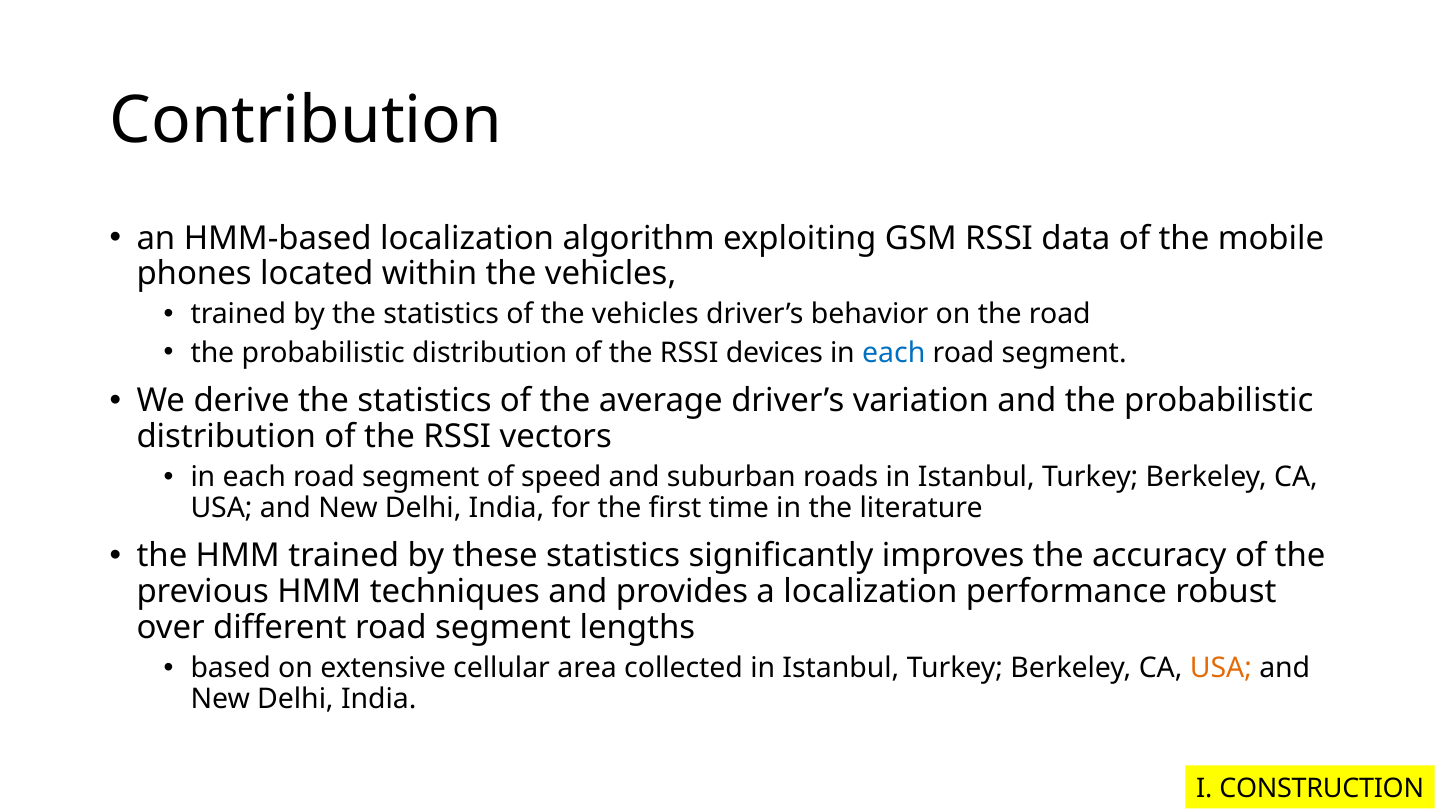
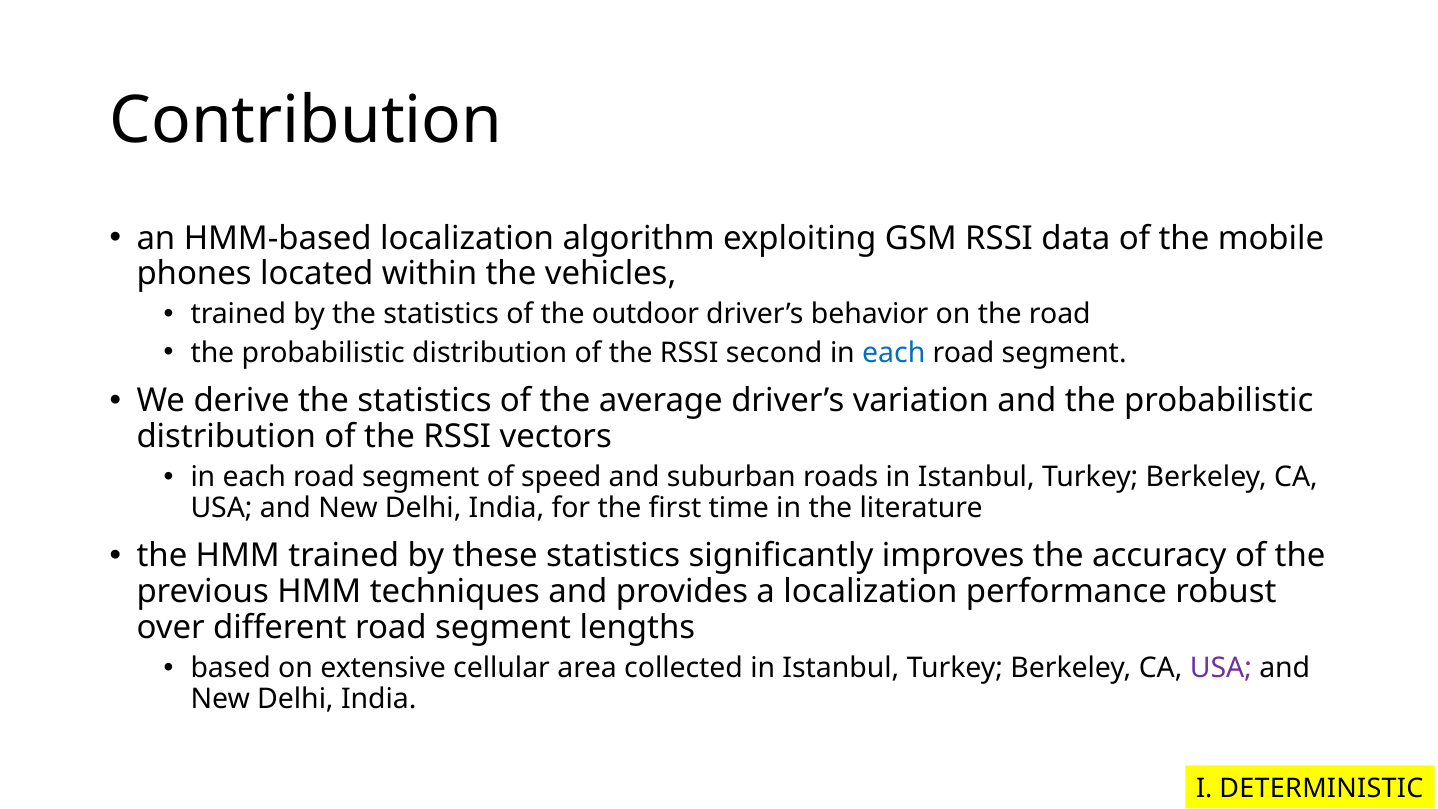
of the vehicles: vehicles -> outdoor
devices: devices -> second
USA at (1221, 668) colour: orange -> purple
CONSTRUCTION: CONSTRUCTION -> DETERMINISTIC
